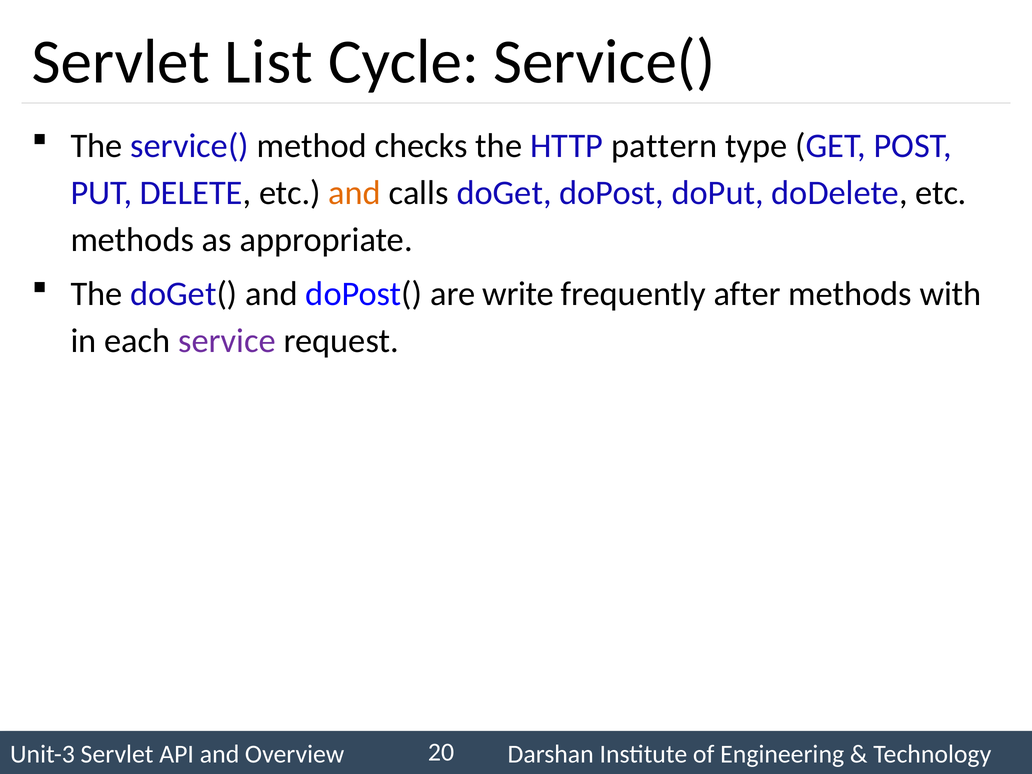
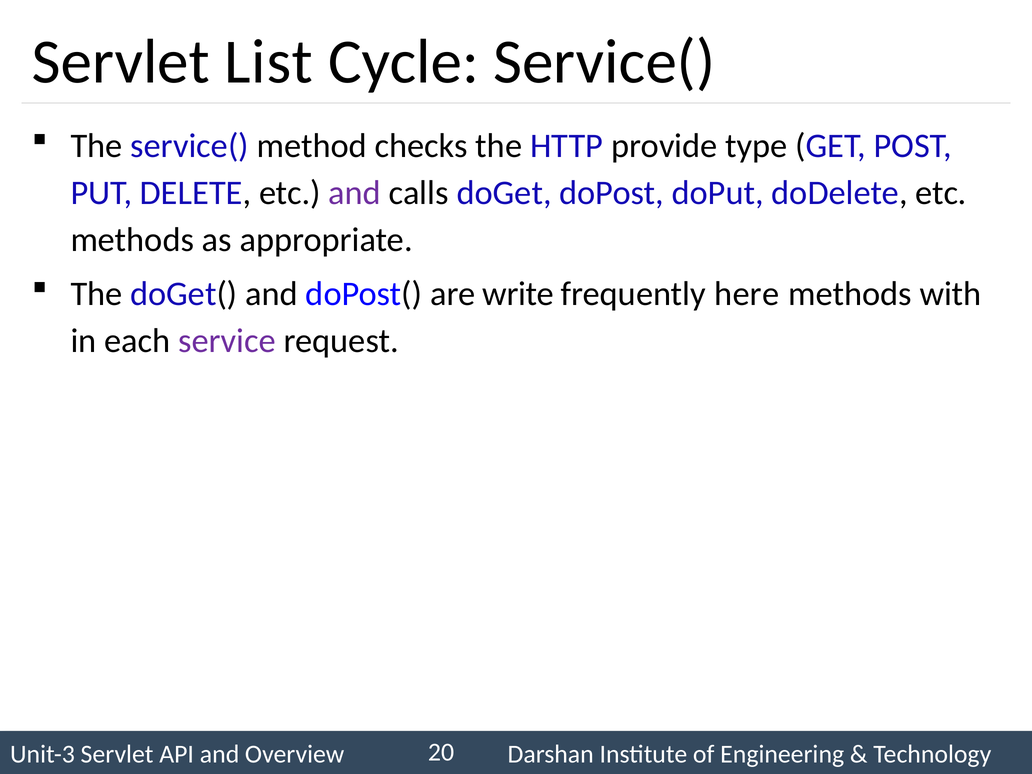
pattern: pattern -> provide
and at (355, 193) colour: orange -> purple
after: after -> here
